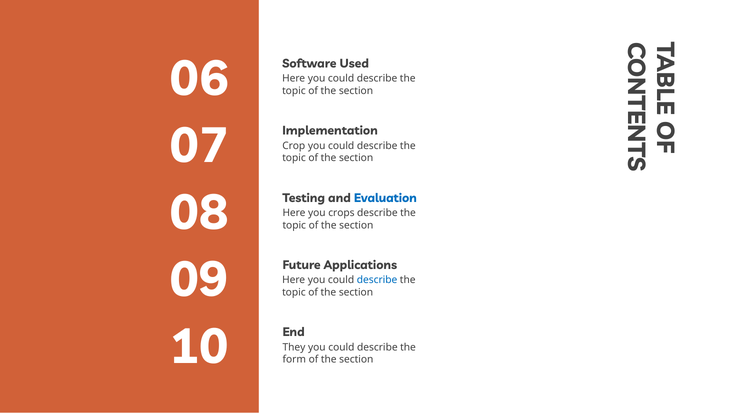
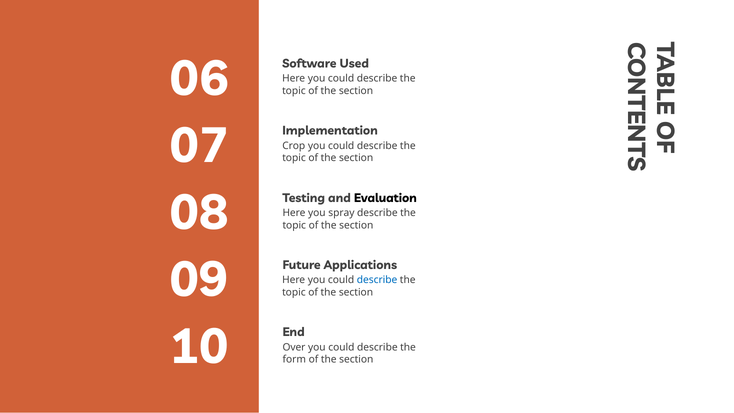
Evaluation colour: blue -> black
crops: crops -> spray
They: They -> Over
